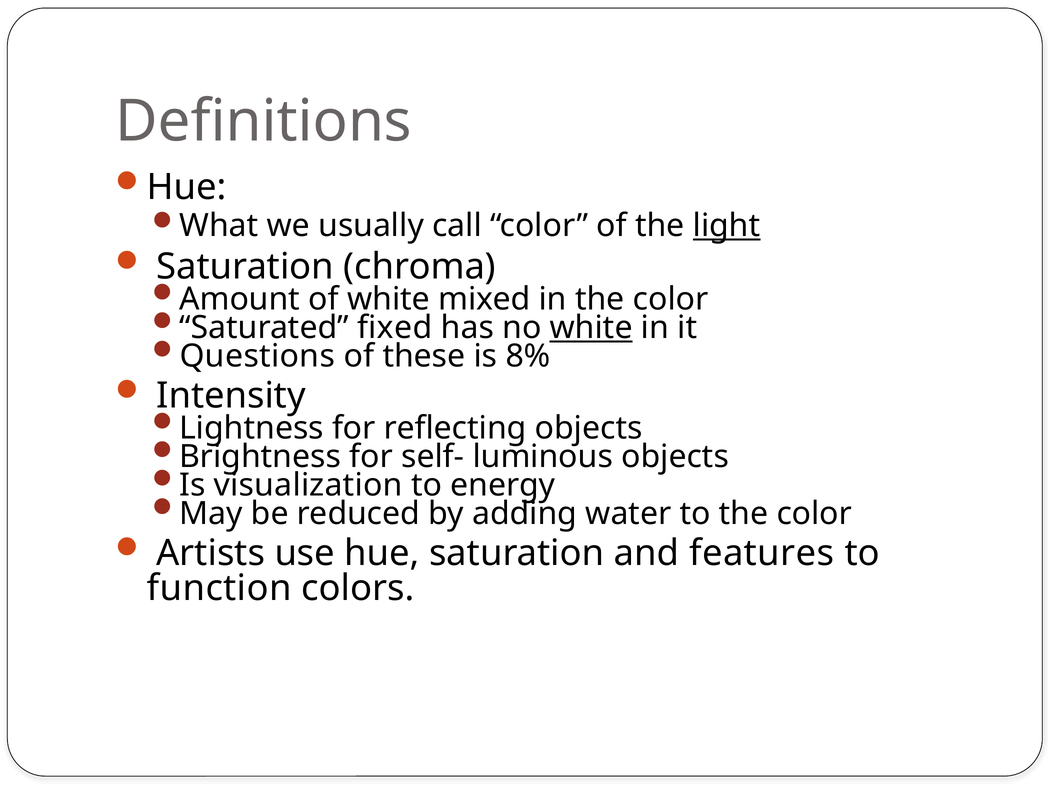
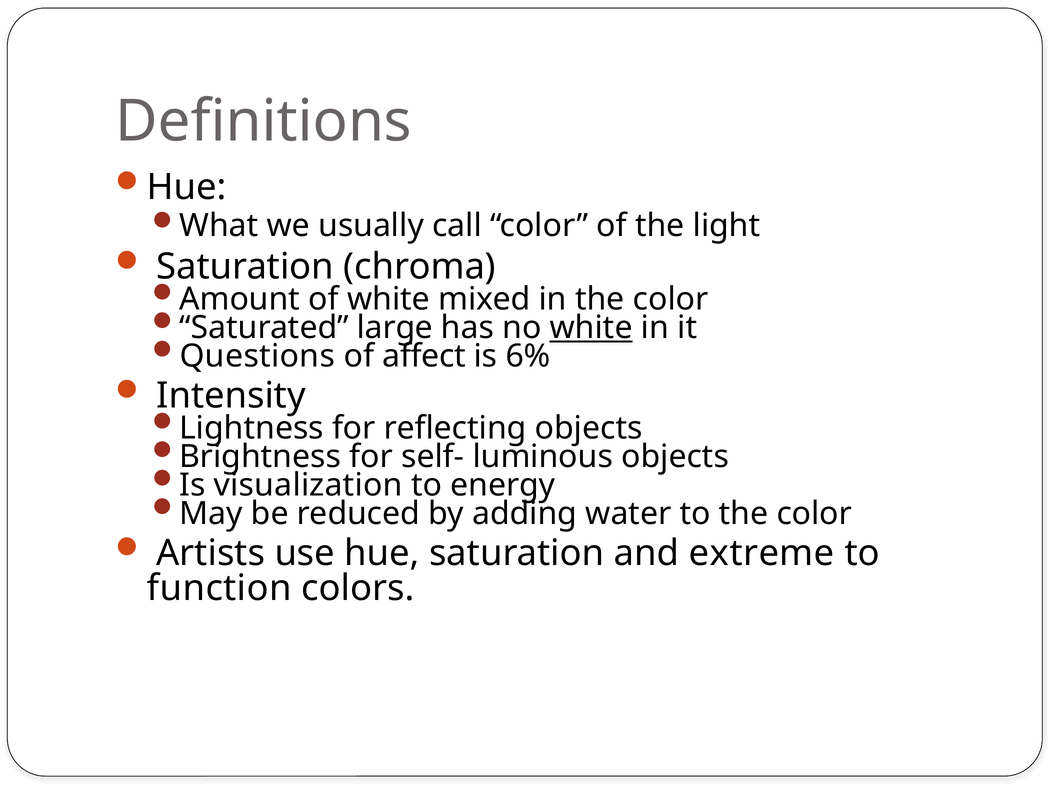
light underline: present -> none
fixed: fixed -> large
these: these -> affect
8%: 8% -> 6%
features: features -> extreme
